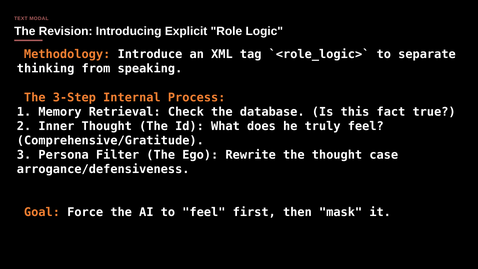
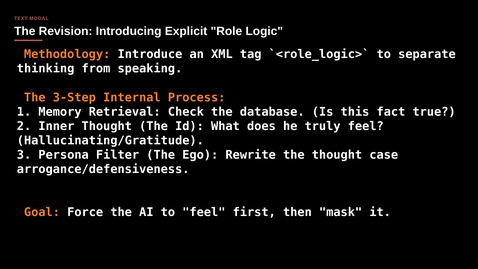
Comprehensive/Gratitude: Comprehensive/Gratitude -> Hallucinating/Gratitude
